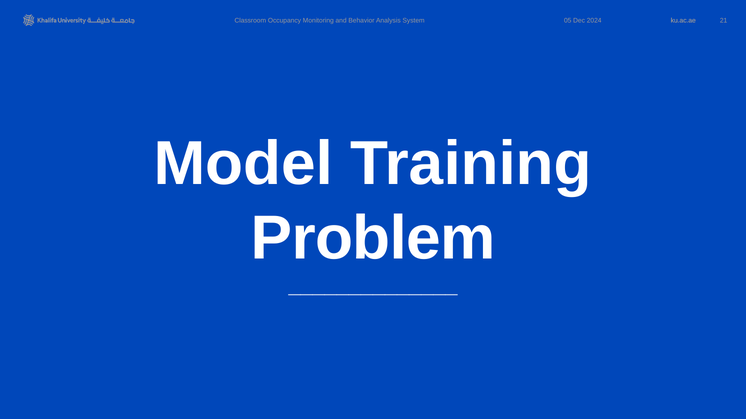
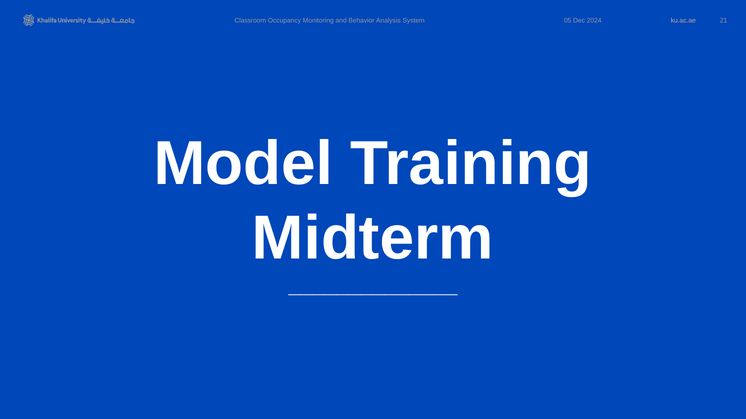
Problem: Problem -> Midterm
